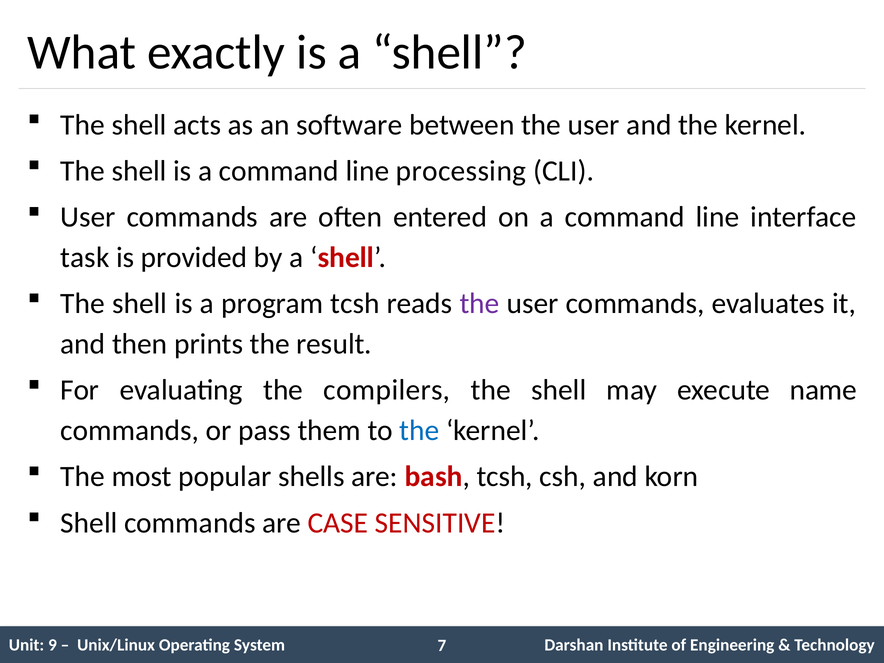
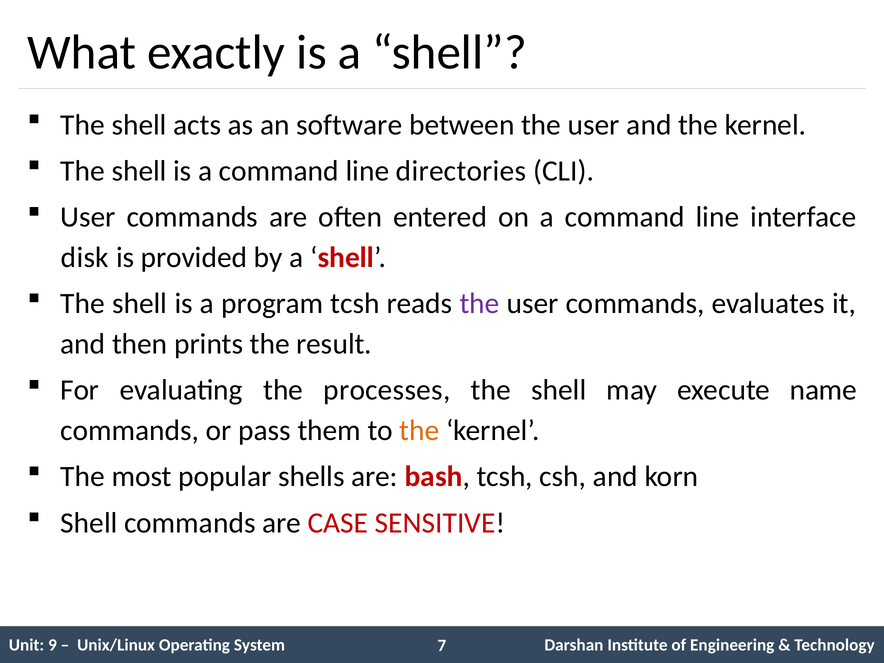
processing: processing -> directories
task: task -> disk
compilers: compilers -> processes
the at (419, 431) colour: blue -> orange
